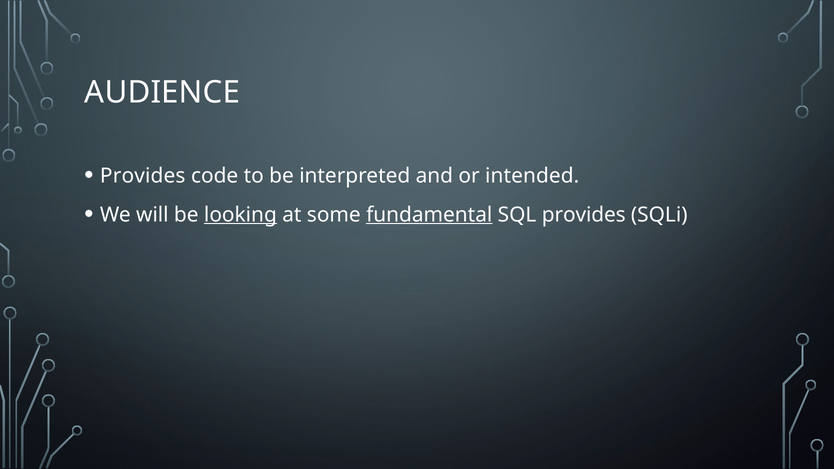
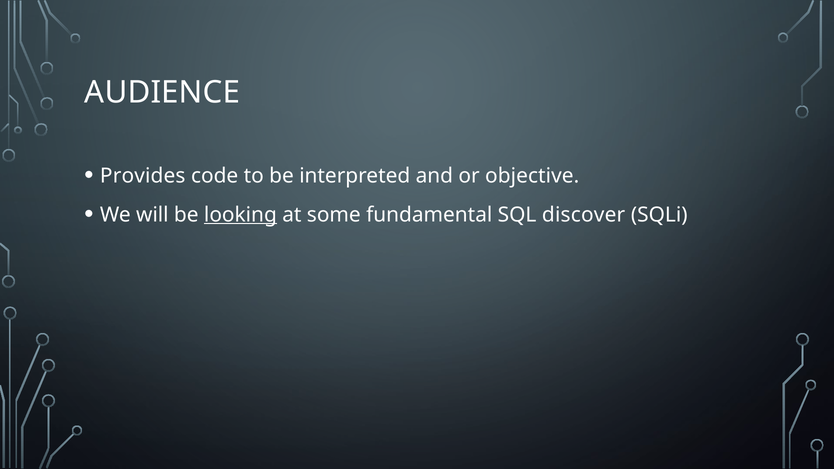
intended: intended -> objective
fundamental underline: present -> none
SQL provides: provides -> discover
